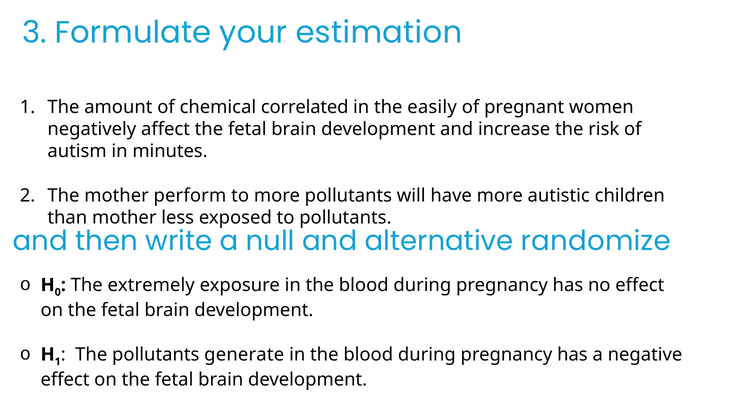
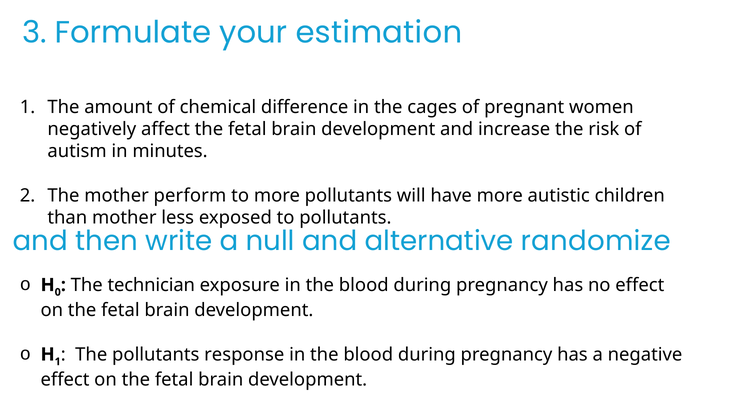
correlated: correlated -> difference
easily: easily -> cages
extremely: extremely -> technician
generate: generate -> response
